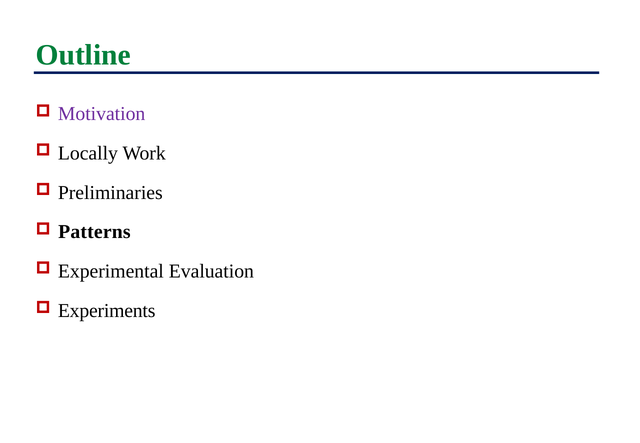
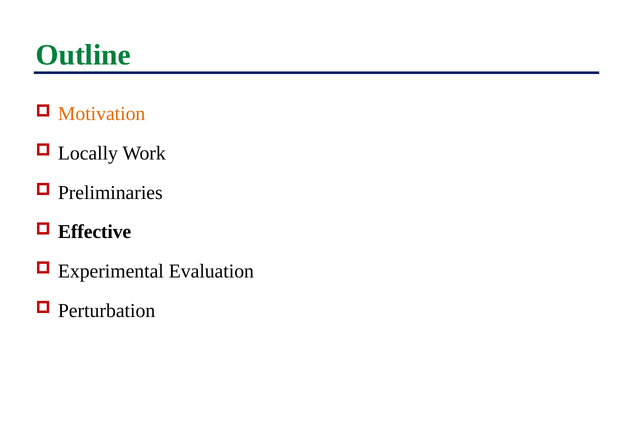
Motivation colour: purple -> orange
Patterns: Patterns -> Effective
Experiments: Experiments -> Perturbation
